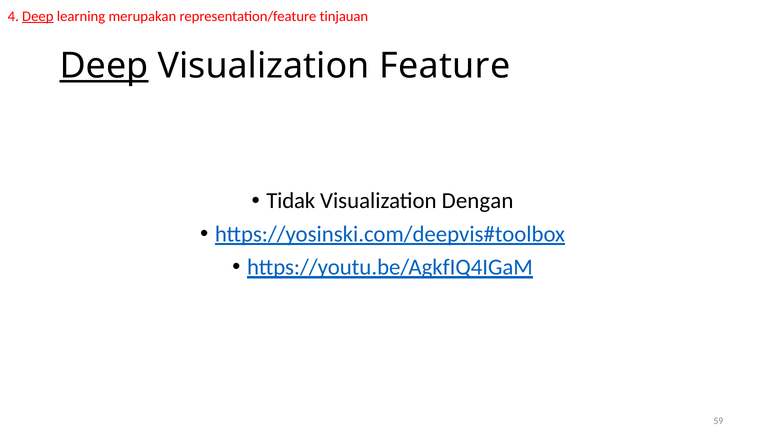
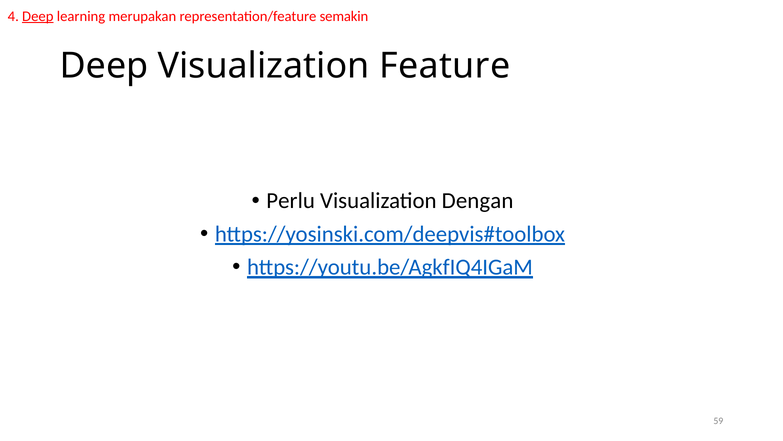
tinjauan: tinjauan -> semakin
Deep at (104, 66) underline: present -> none
Tidak: Tidak -> Perlu
